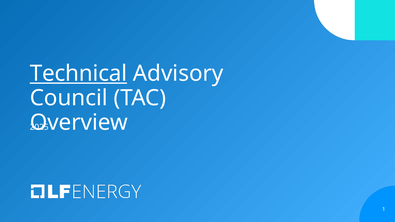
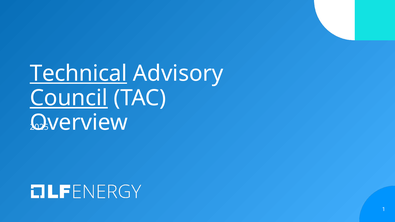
Council underline: none -> present
